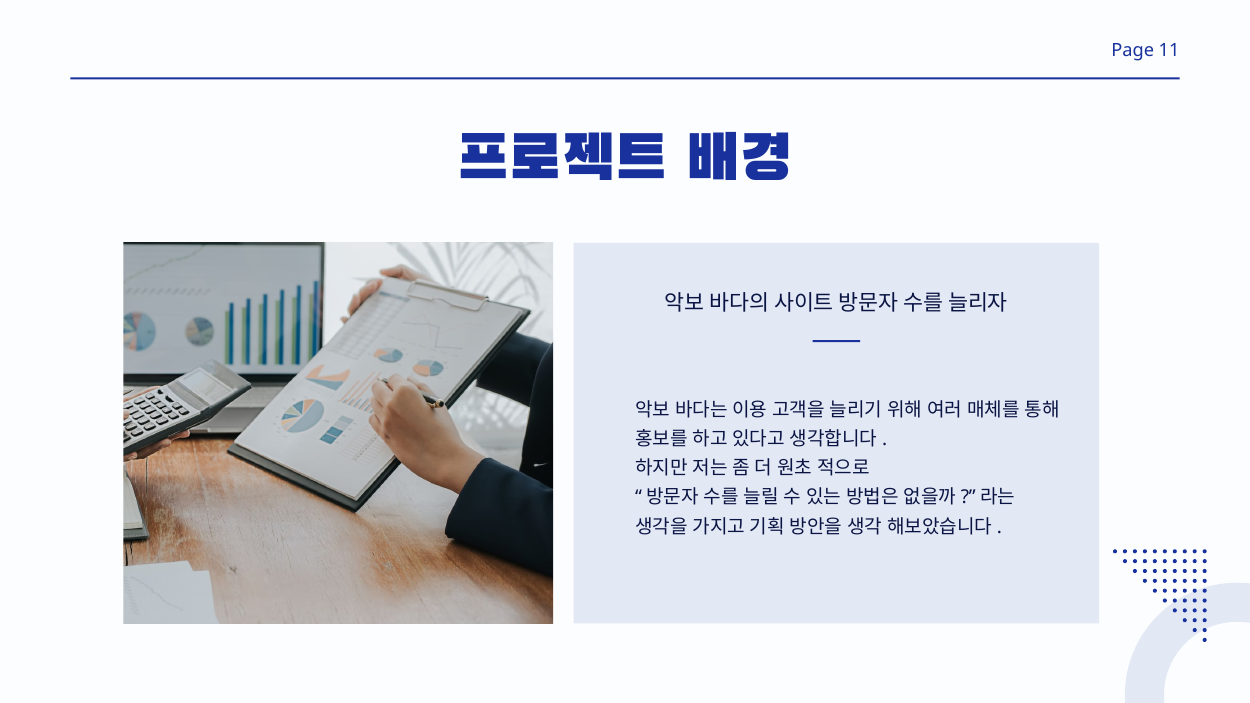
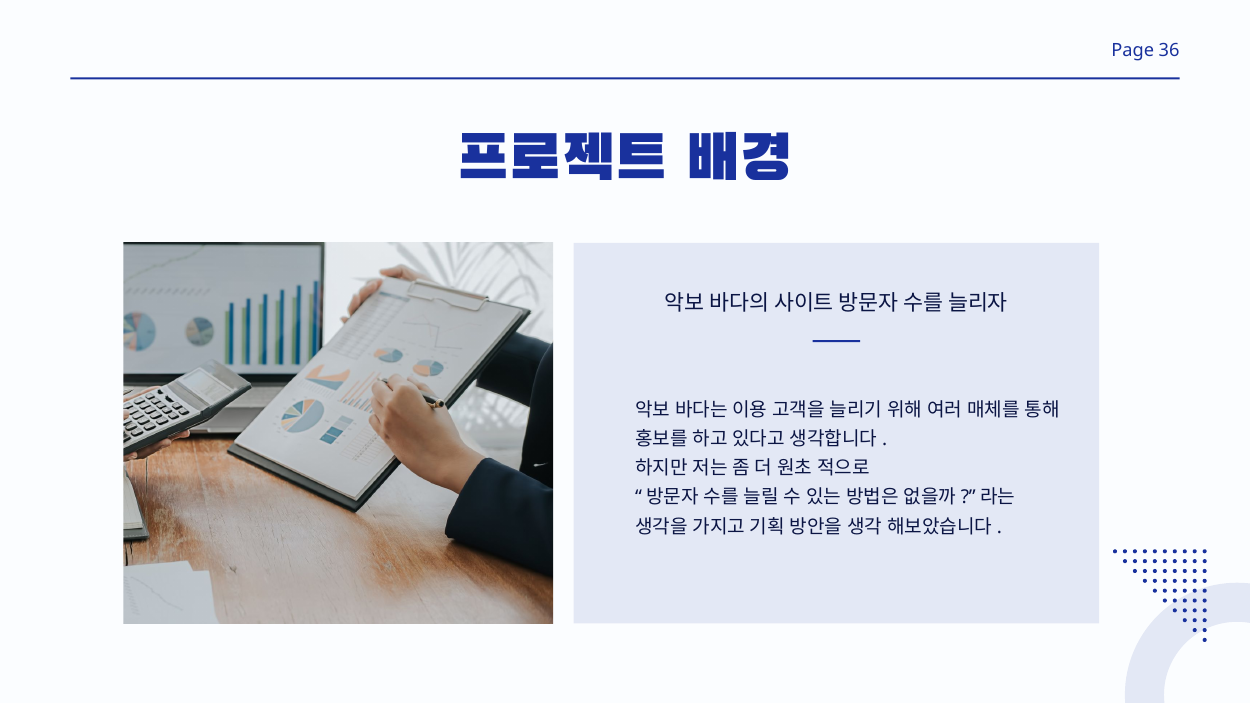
11: 11 -> 36
